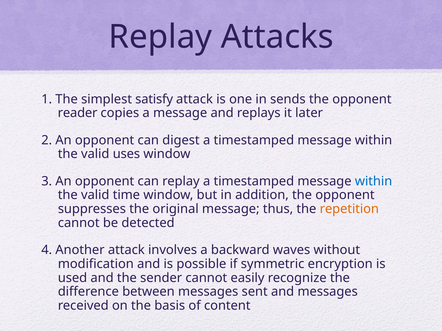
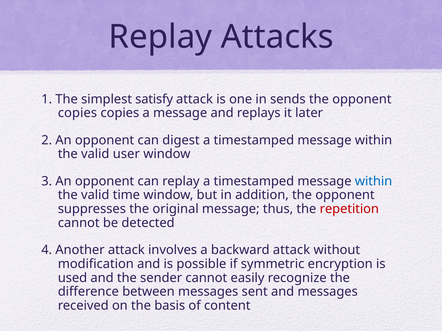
reader at (78, 113): reader -> copies
uses: uses -> user
repetition colour: orange -> red
backward waves: waves -> attack
